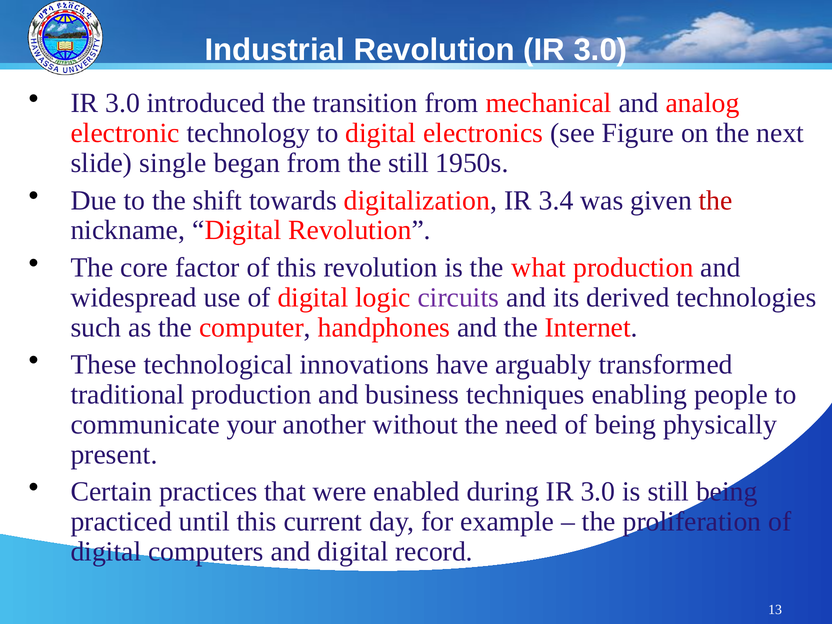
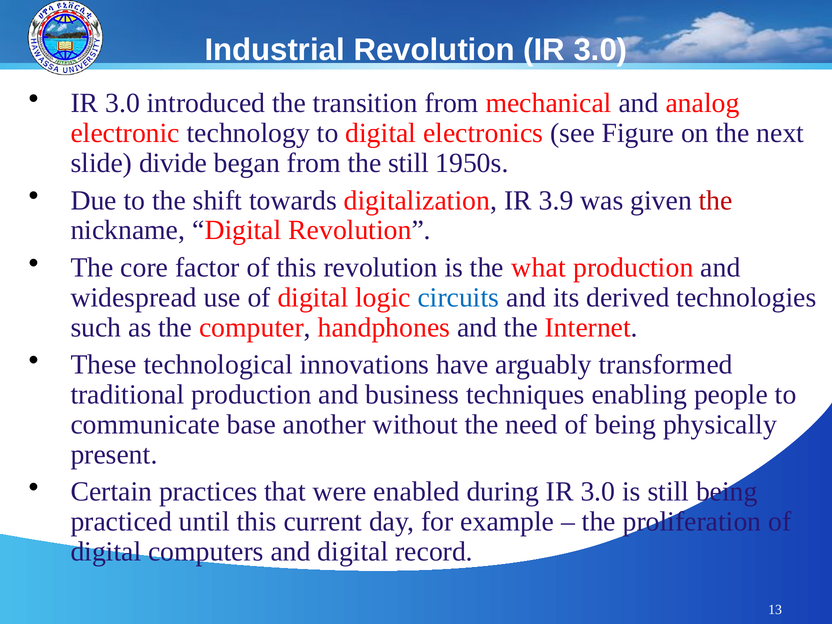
single: single -> divide
3.4: 3.4 -> 3.9
circuits colour: purple -> blue
your: your -> base
